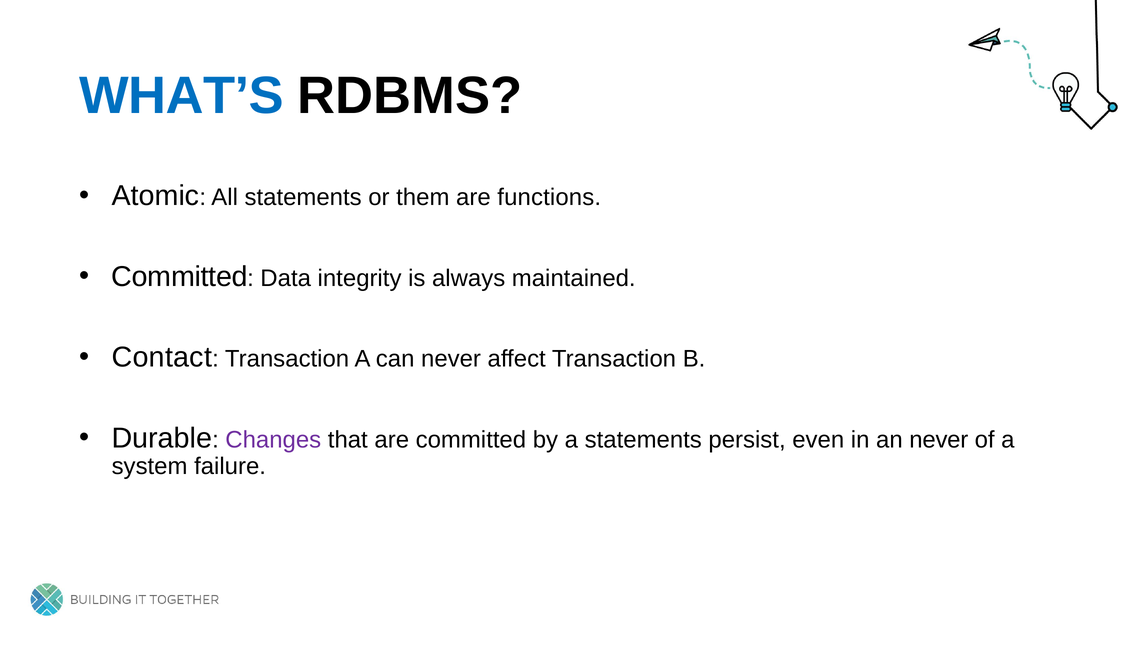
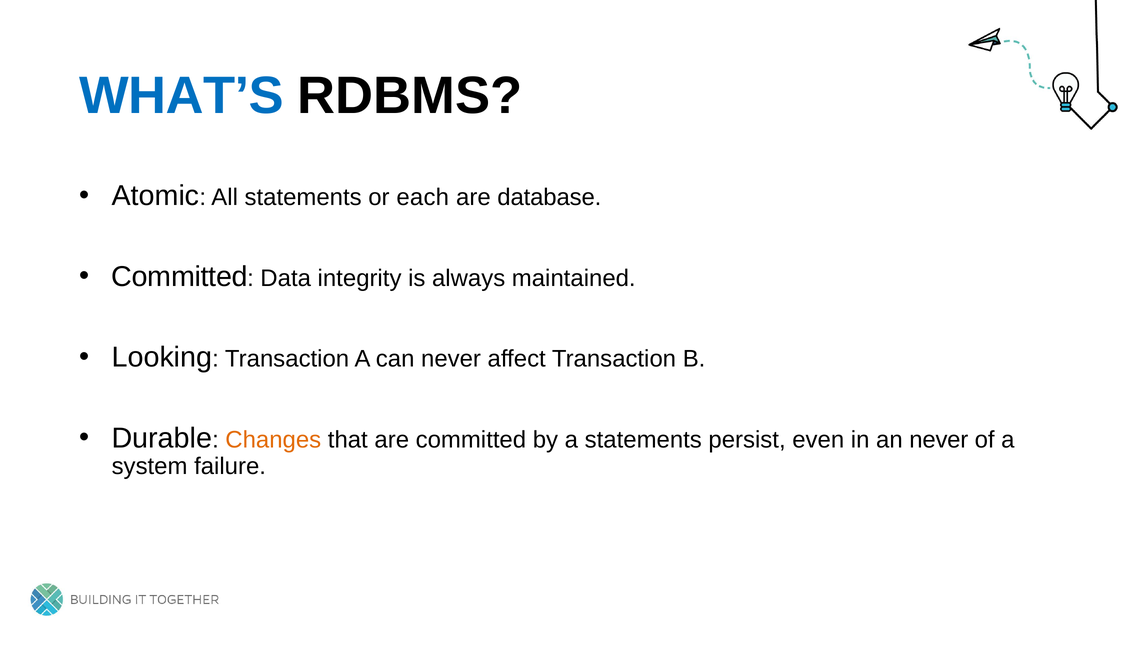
them: them -> each
functions: functions -> database
Contact: Contact -> Looking
Changes colour: purple -> orange
